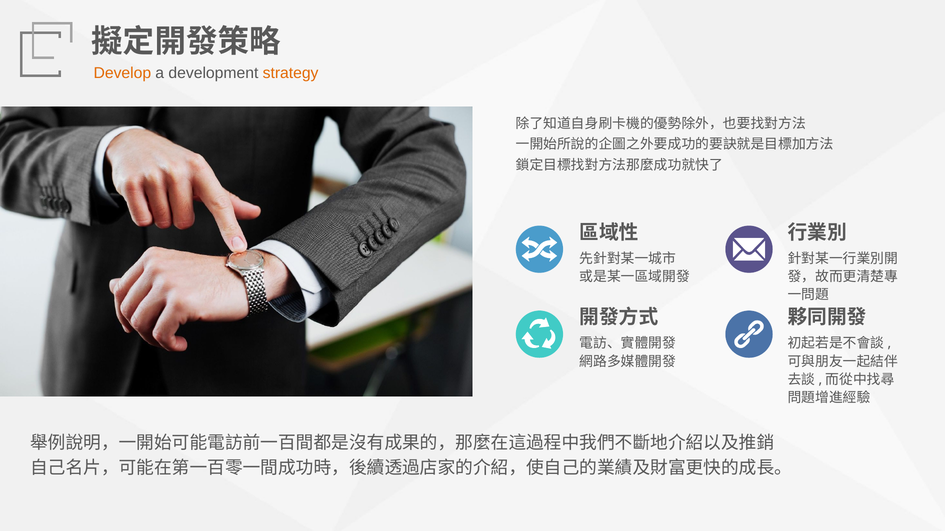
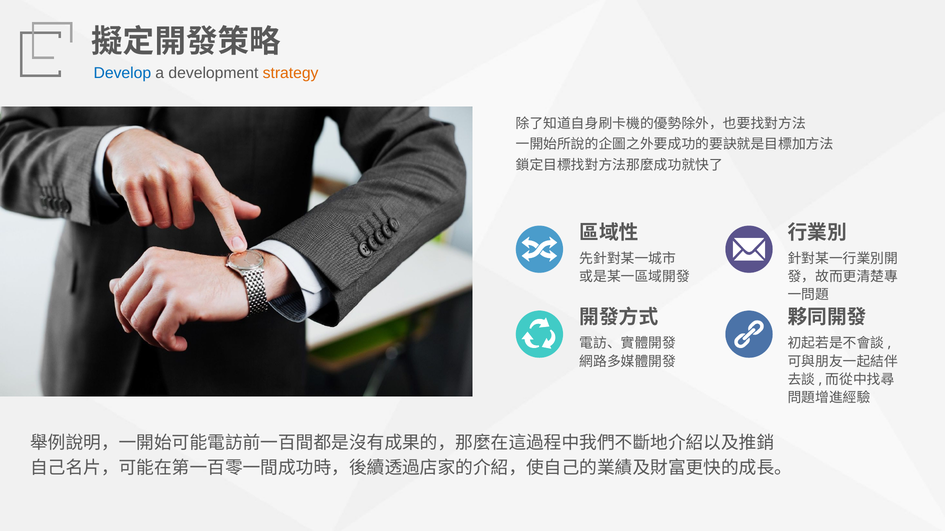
Develop colour: orange -> blue
